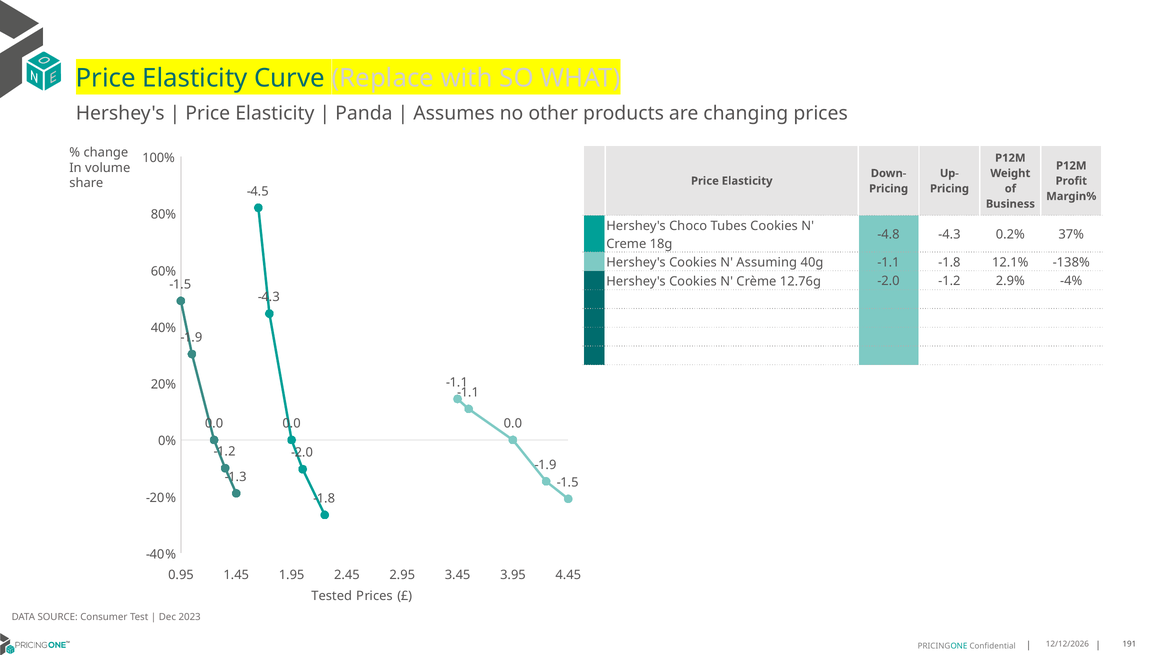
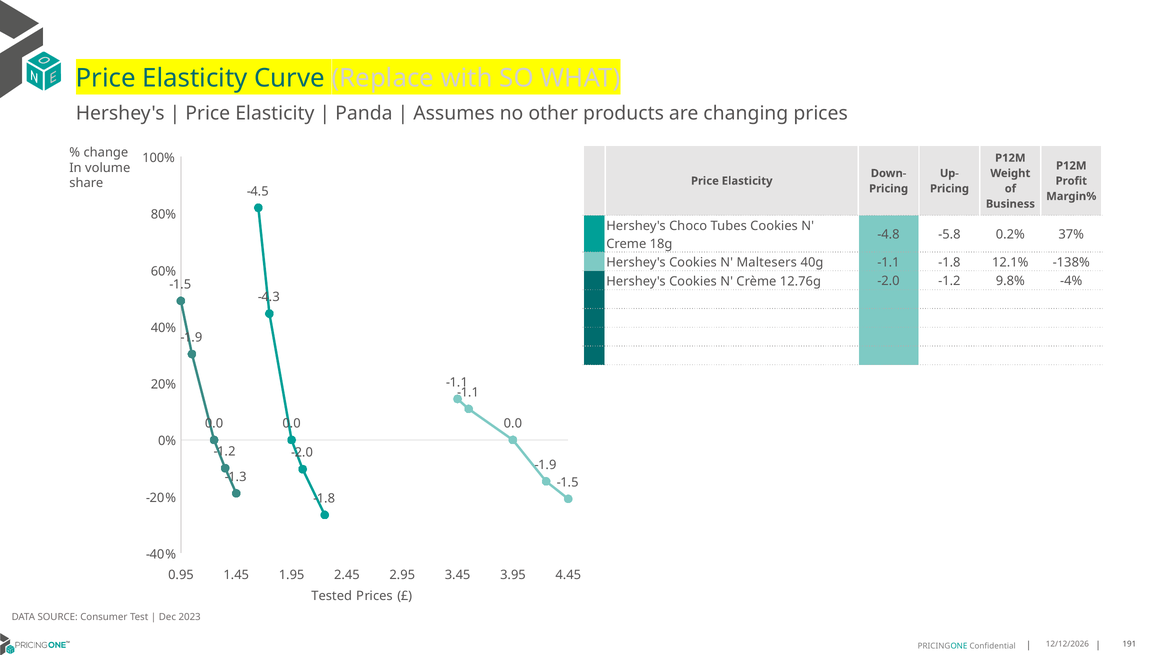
-4.8 -4.3: -4.3 -> -5.8
Assuming: Assuming -> Maltesers
2.9%: 2.9% -> 9.8%
